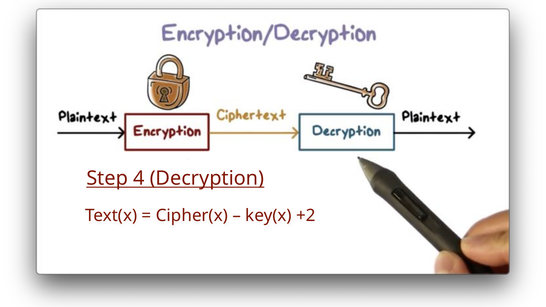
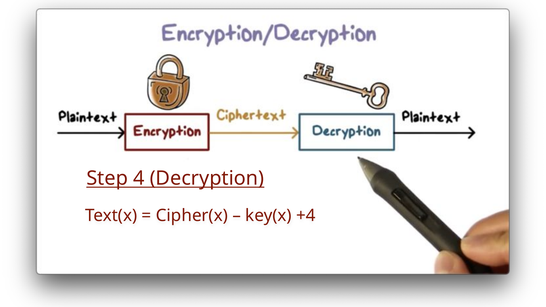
+2: +2 -> +4
